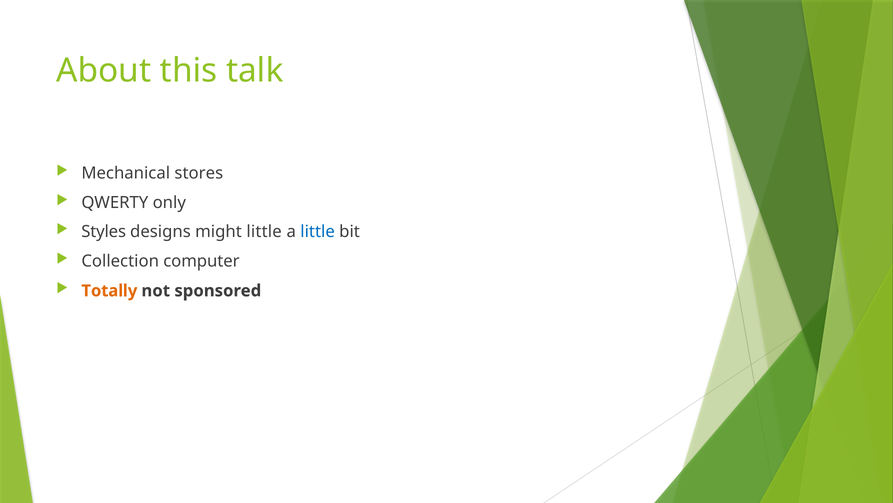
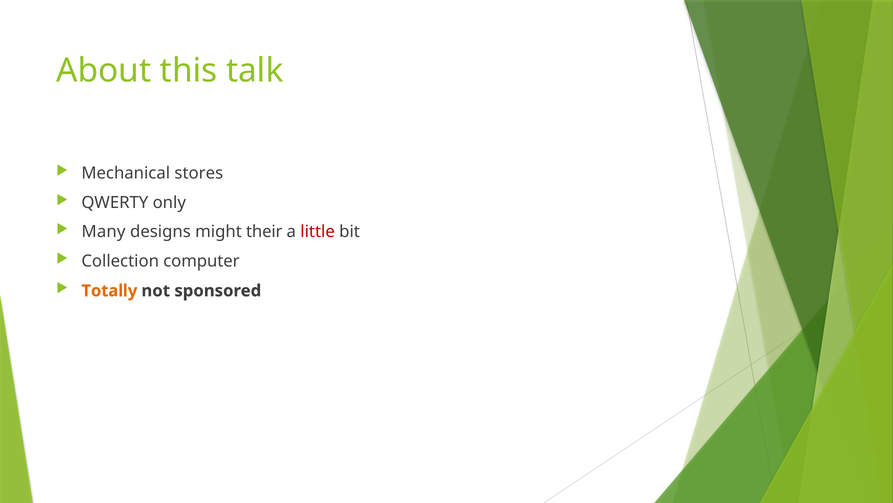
Styles: Styles -> Many
might little: little -> their
little at (318, 232) colour: blue -> red
